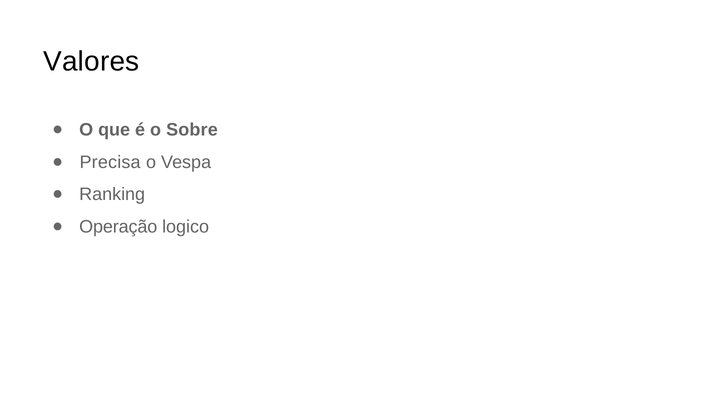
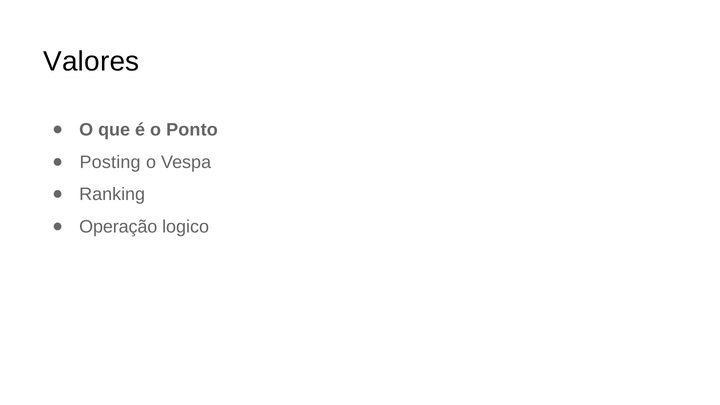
Sobre: Sobre -> Ponto
Precisa: Precisa -> Posting
